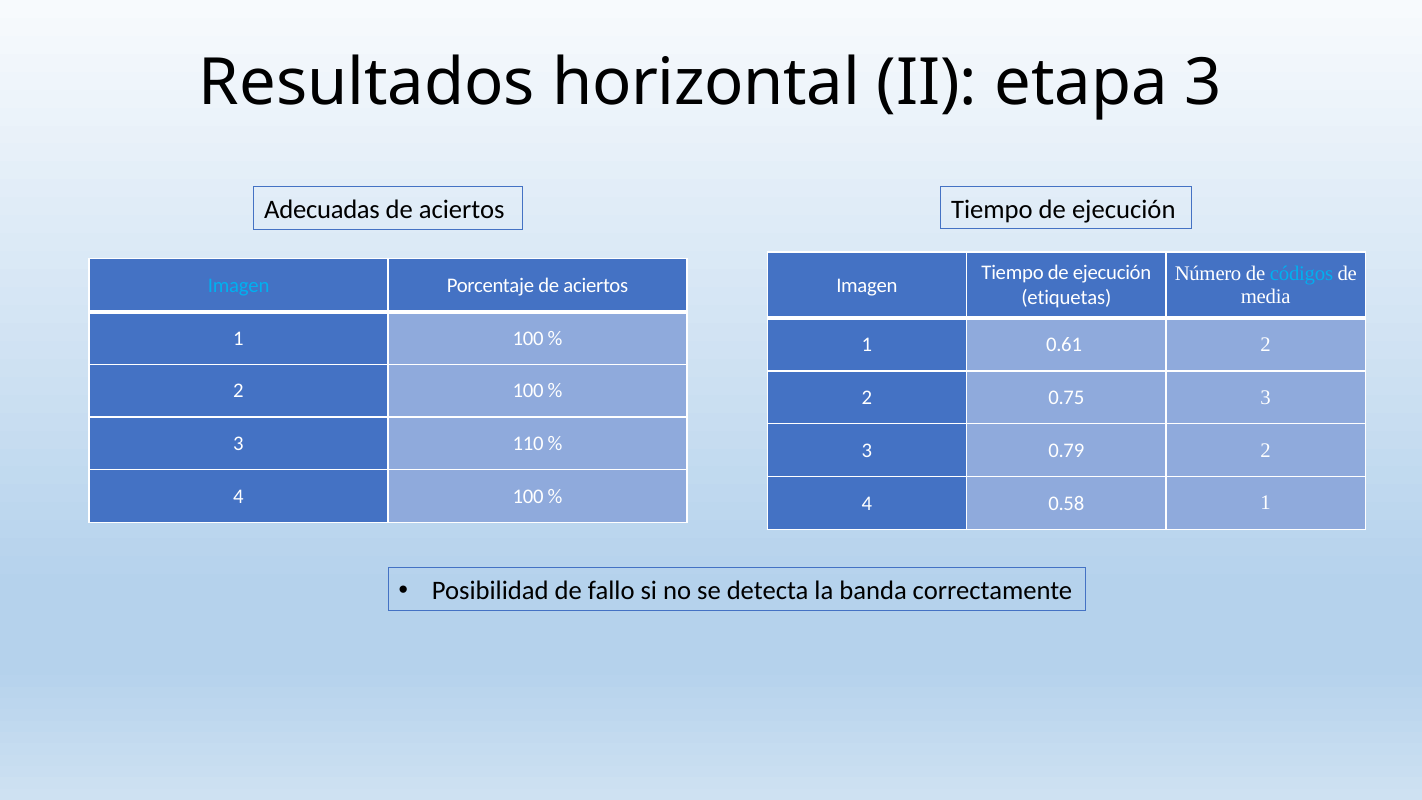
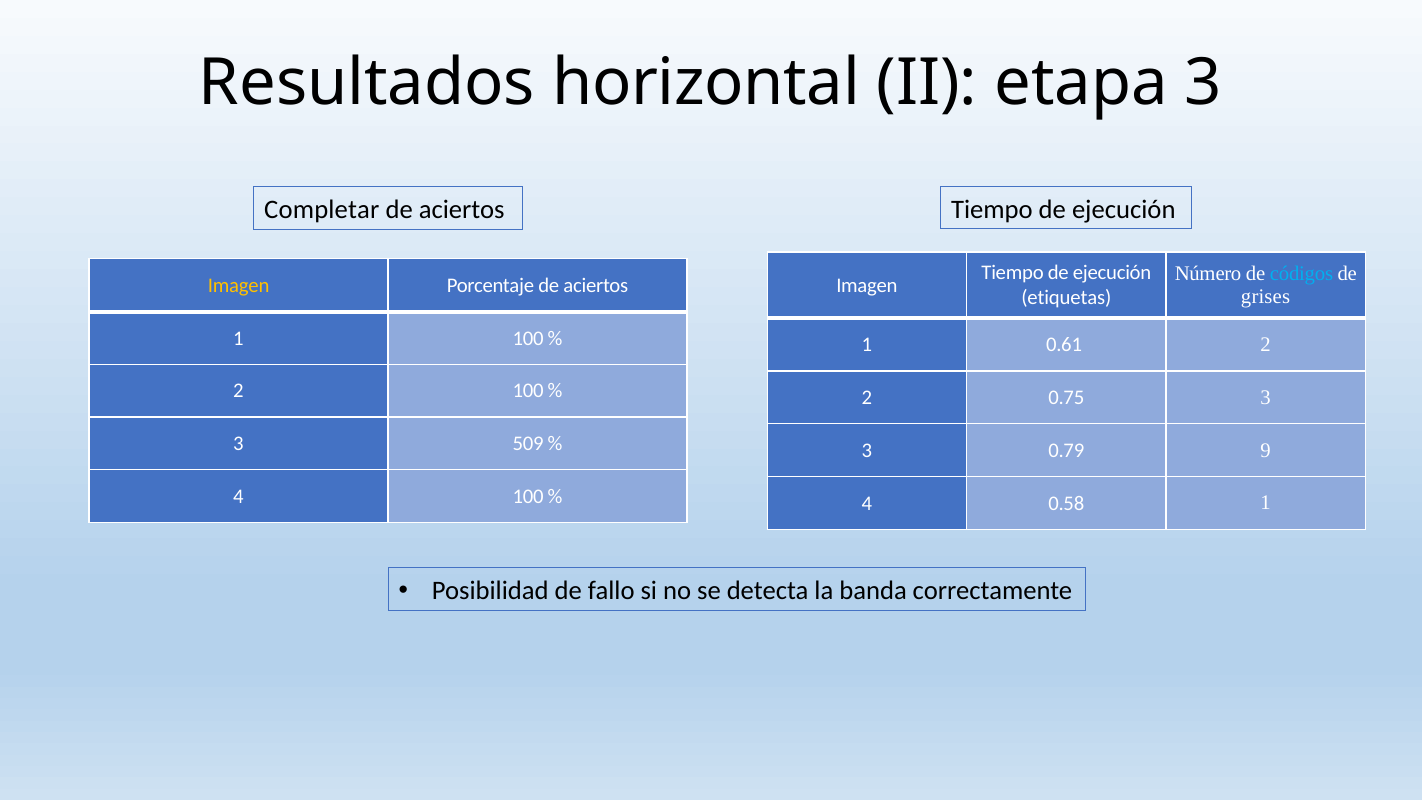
Adecuadas: Adecuadas -> Completar
Imagen at (239, 285) colour: light blue -> yellow
media: media -> grises
110: 110 -> 509
0.79 2: 2 -> 9
